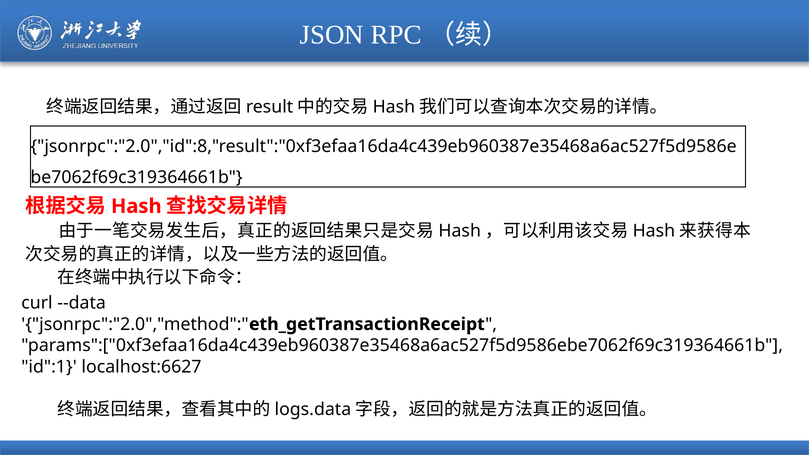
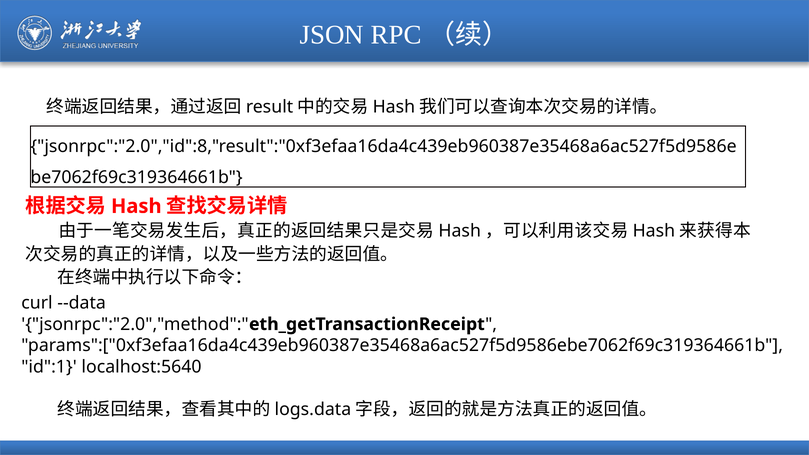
localhost:6627: localhost:6627 -> localhost:5640
